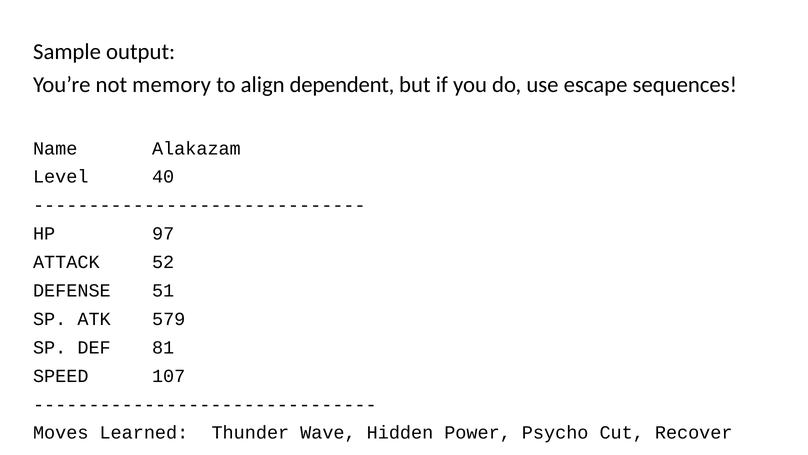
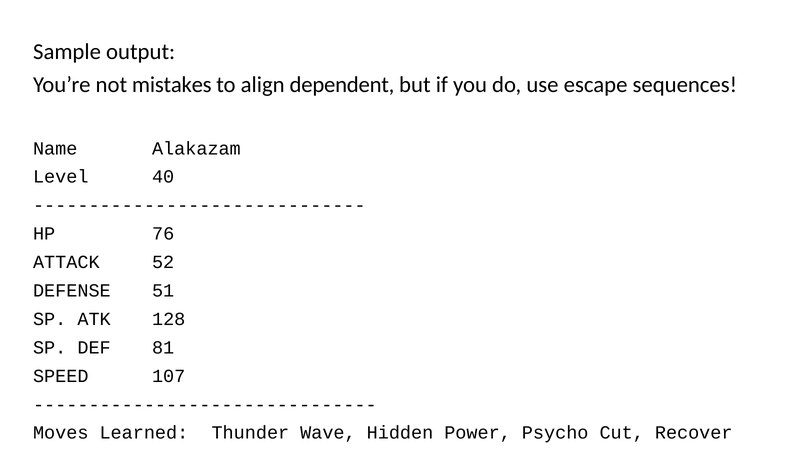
memory: memory -> mistakes
97: 97 -> 76
579: 579 -> 128
